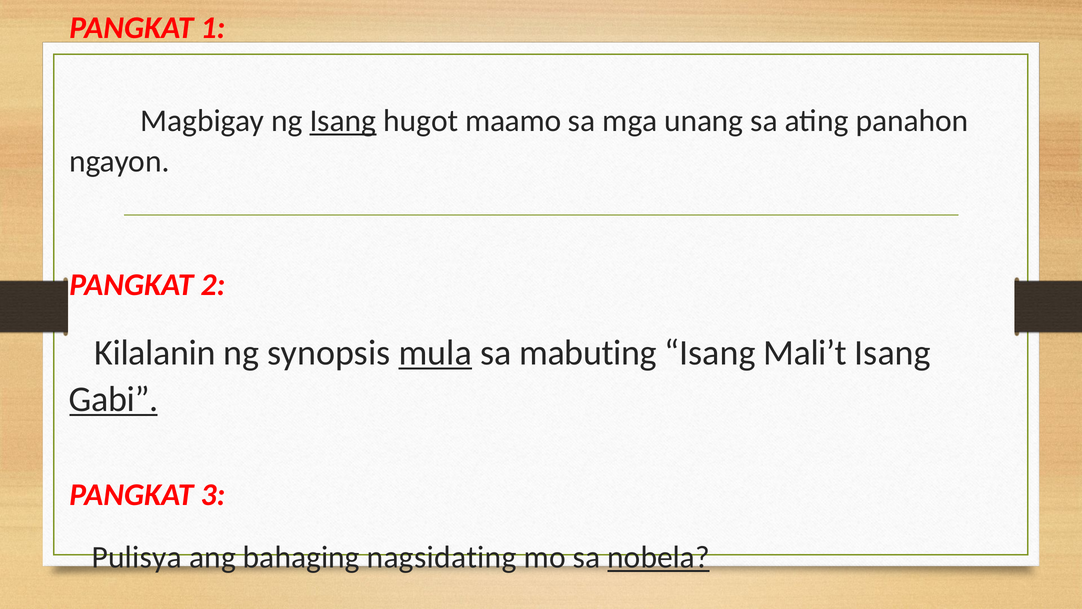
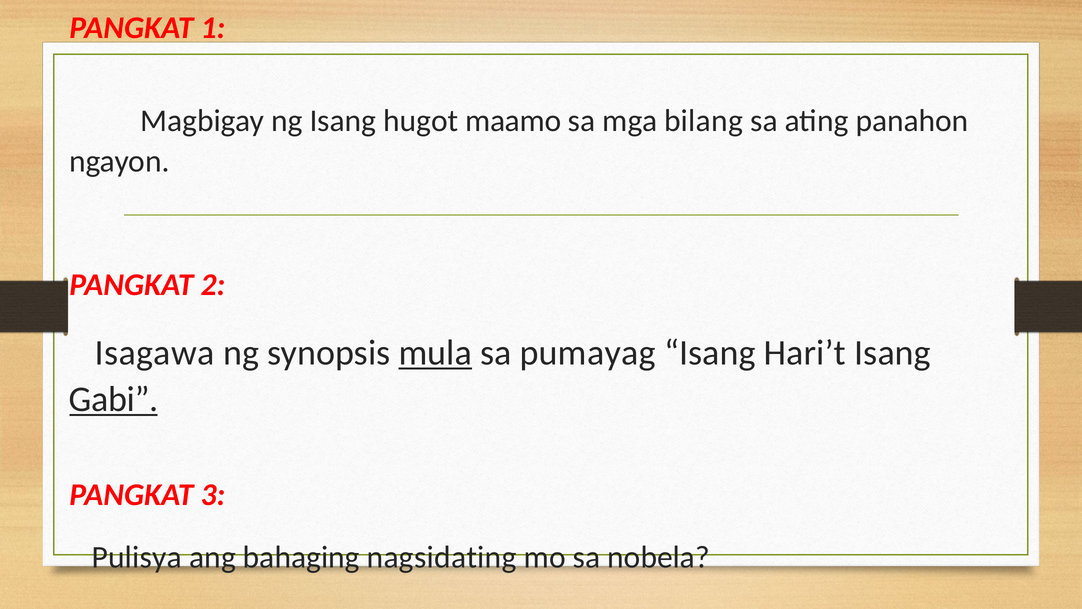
Isang at (343, 121) underline: present -> none
unang: unang -> bilang
Kilalanin: Kilalanin -> Isagawa
mabuting: mabuting -> pumayag
Mali’t: Mali’t -> Hari’t
nobela underline: present -> none
